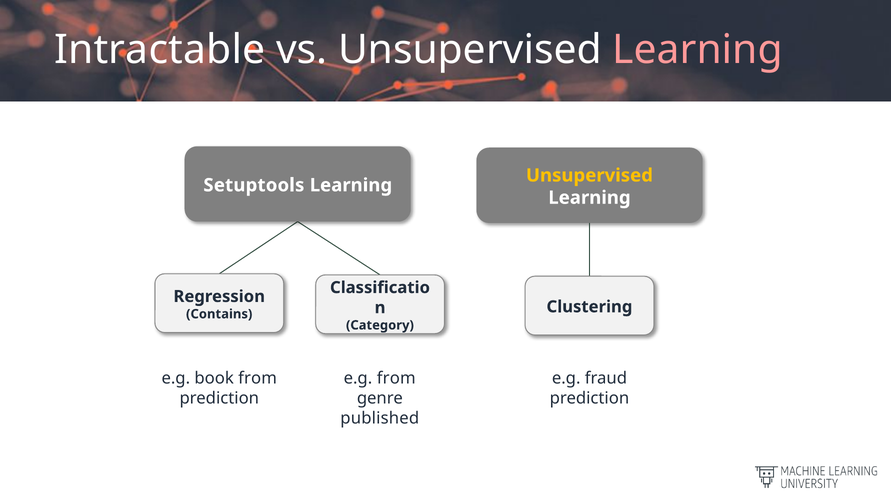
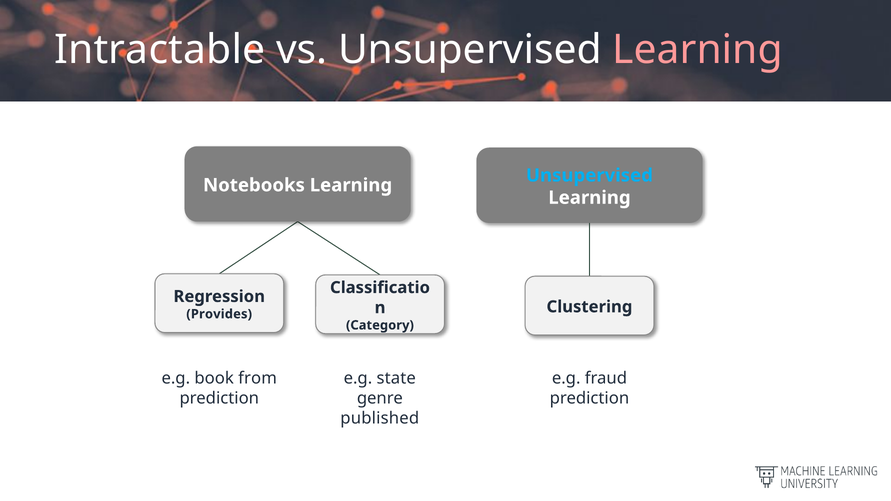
Unsupervised at (589, 175) colour: yellow -> light blue
Setuptools: Setuptools -> Notebooks
Contains: Contains -> Provides
e.g from: from -> state
